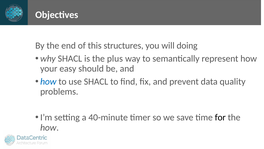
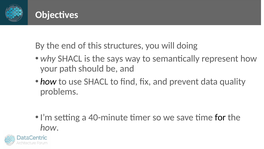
plus: plus -> says
easy: easy -> path
how at (48, 81) colour: blue -> black
